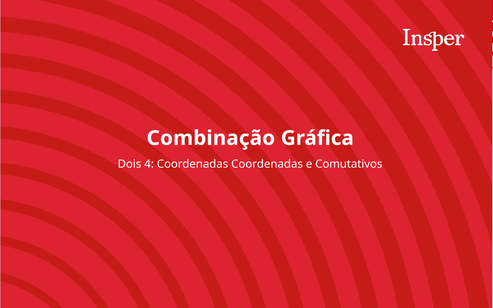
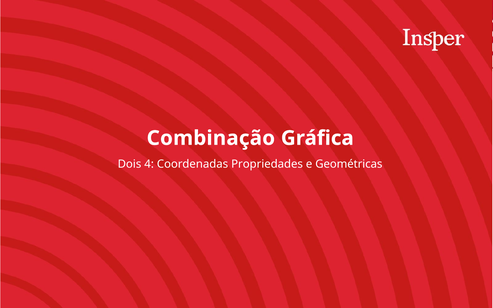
Coordenadas Coordenadas: Coordenadas -> Propriedades
Comutativos: Comutativos -> Geométricas
